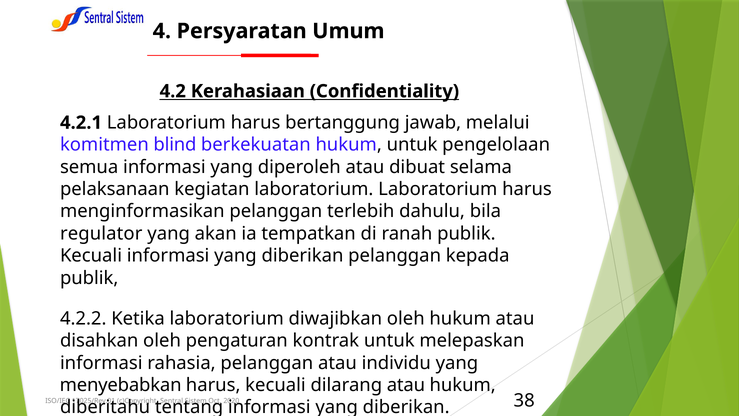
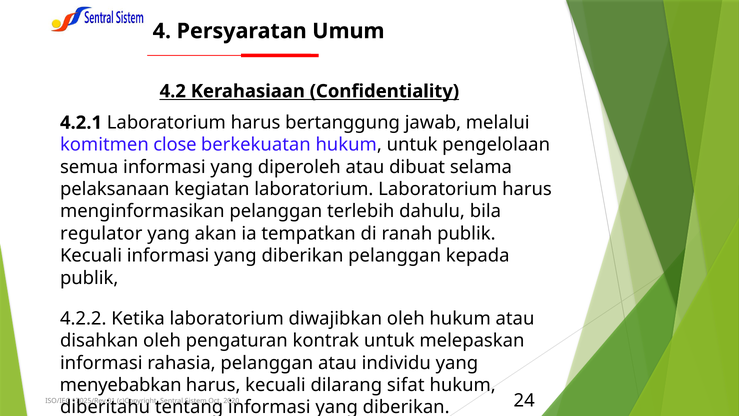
blind: blind -> close
dilarang atau: atau -> sifat
38: 38 -> 24
